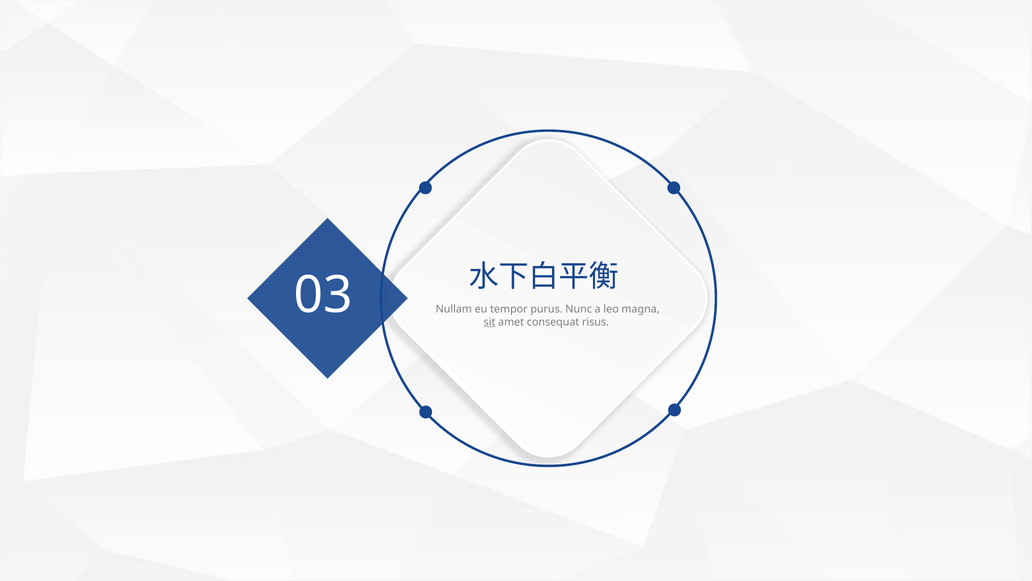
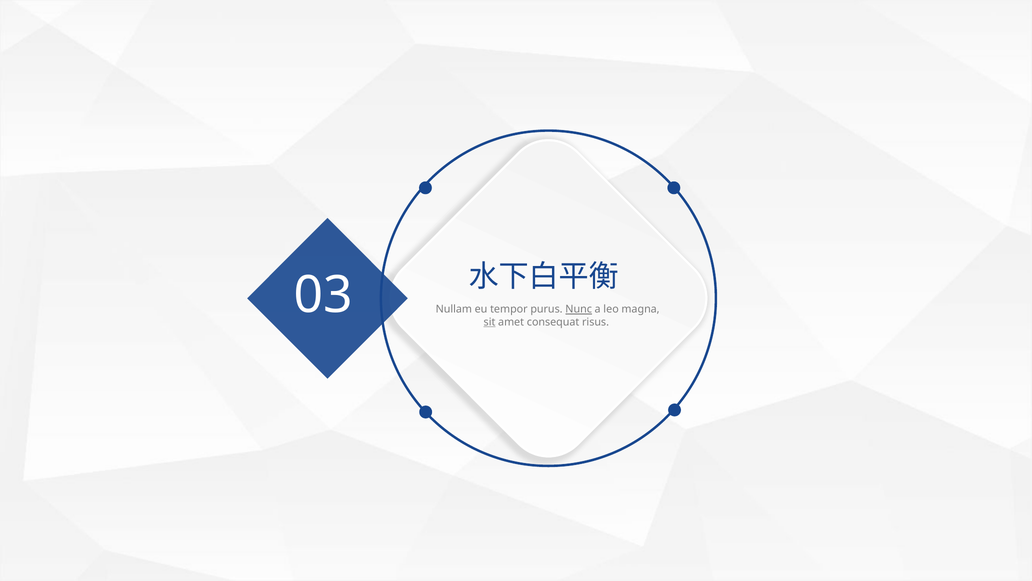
Nunc underline: none -> present
